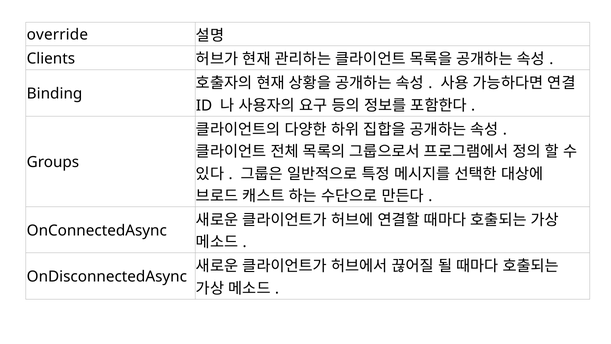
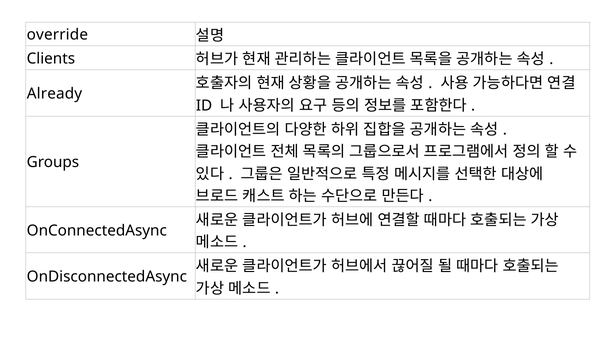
Binding: Binding -> Already
